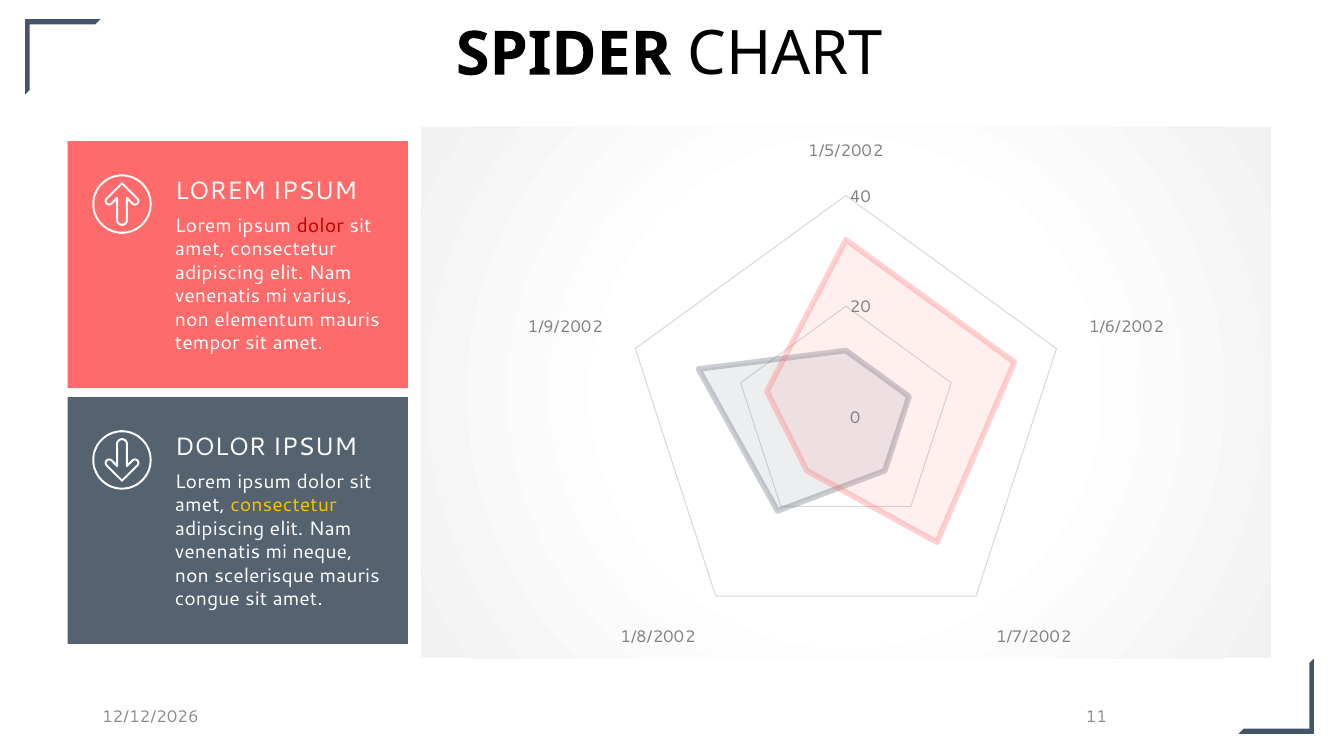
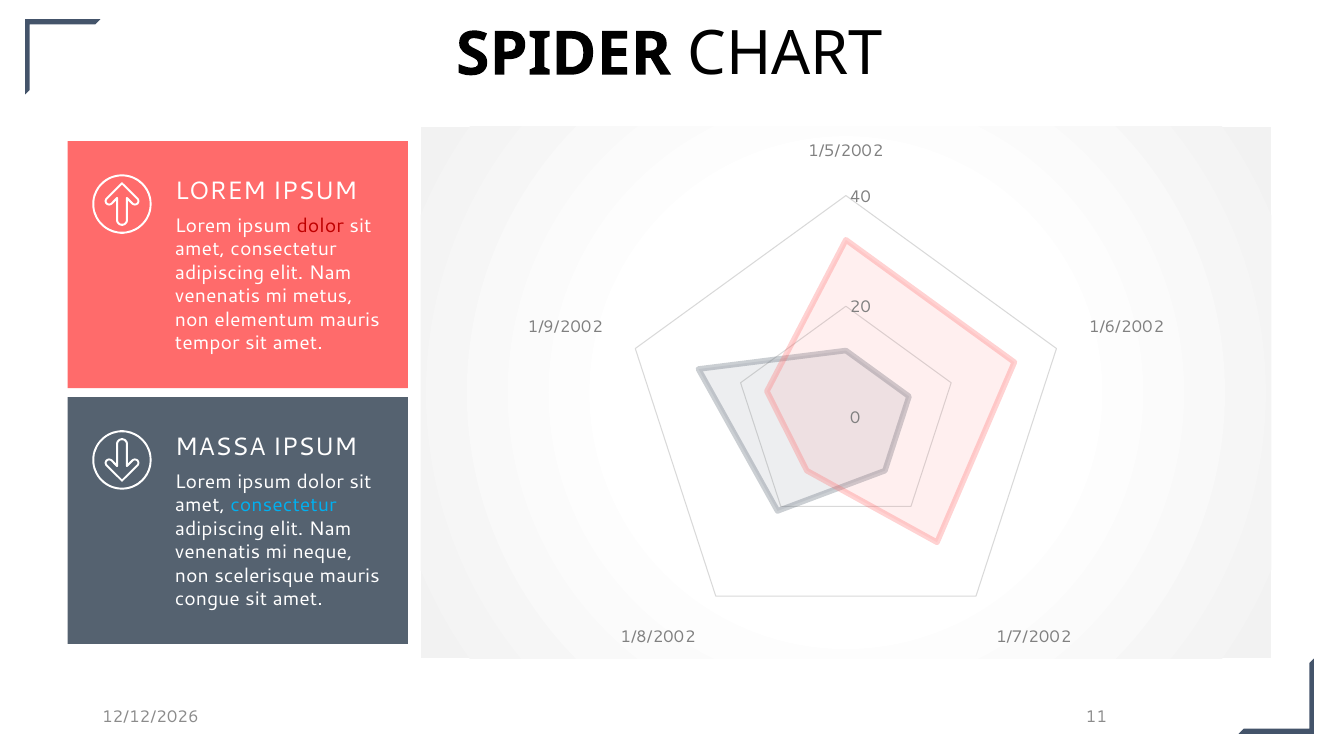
varius: varius -> metus
DOLOR at (221, 447): DOLOR -> MASSA
consectetur at (284, 506) colour: yellow -> light blue
